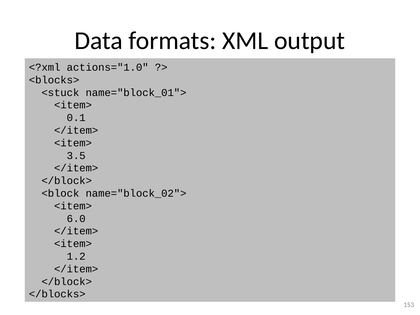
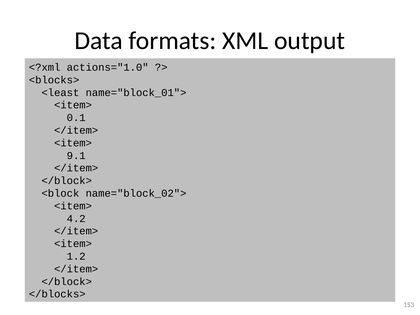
<stuck: <stuck -> <least
3.5: 3.5 -> 9.1
6.0: 6.0 -> 4.2
